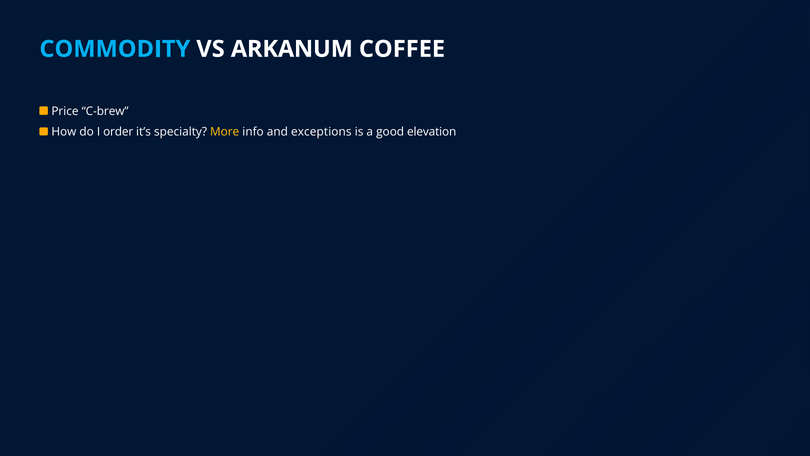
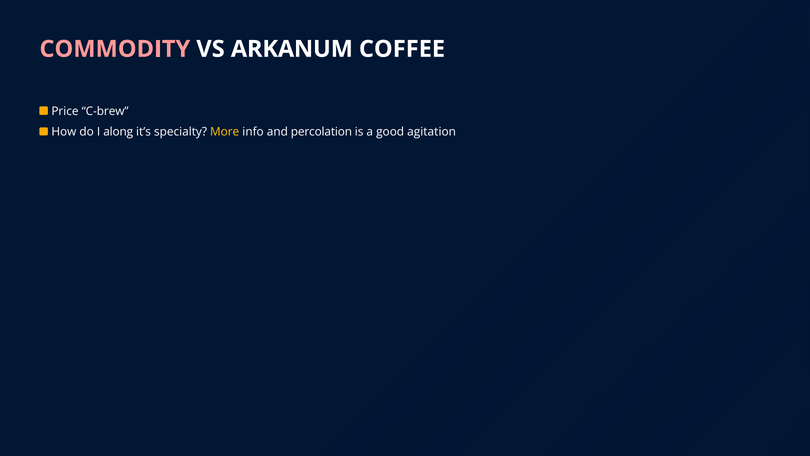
COMMODITY colour: light blue -> pink
order: order -> along
exceptions: exceptions -> percolation
elevation: elevation -> agitation
